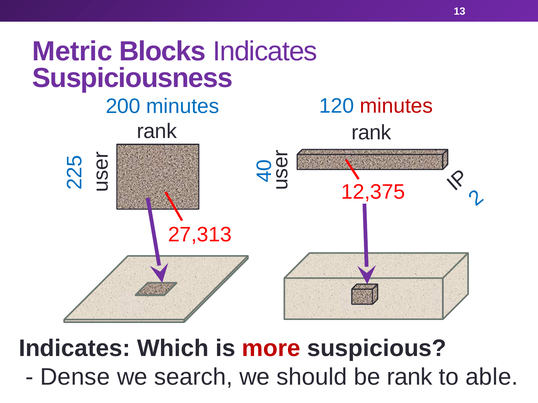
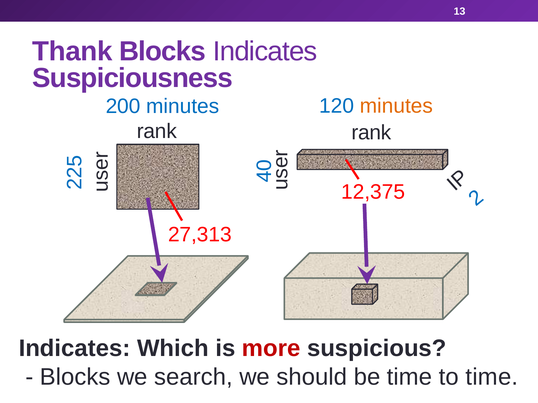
Metric: Metric -> Thank
minutes at (396, 106) colour: red -> orange
Dense at (75, 377): Dense -> Blocks
be rank: rank -> time
to able: able -> time
